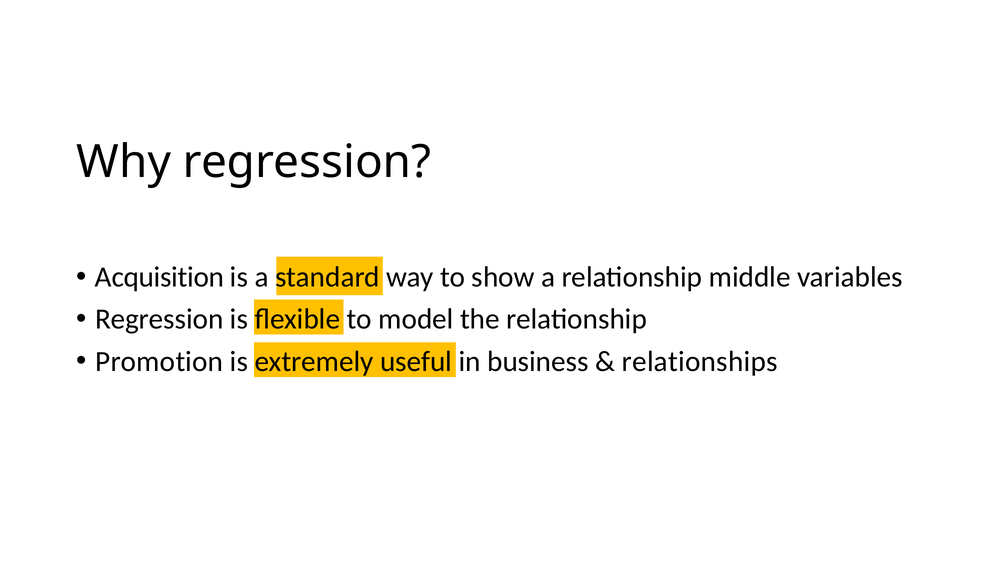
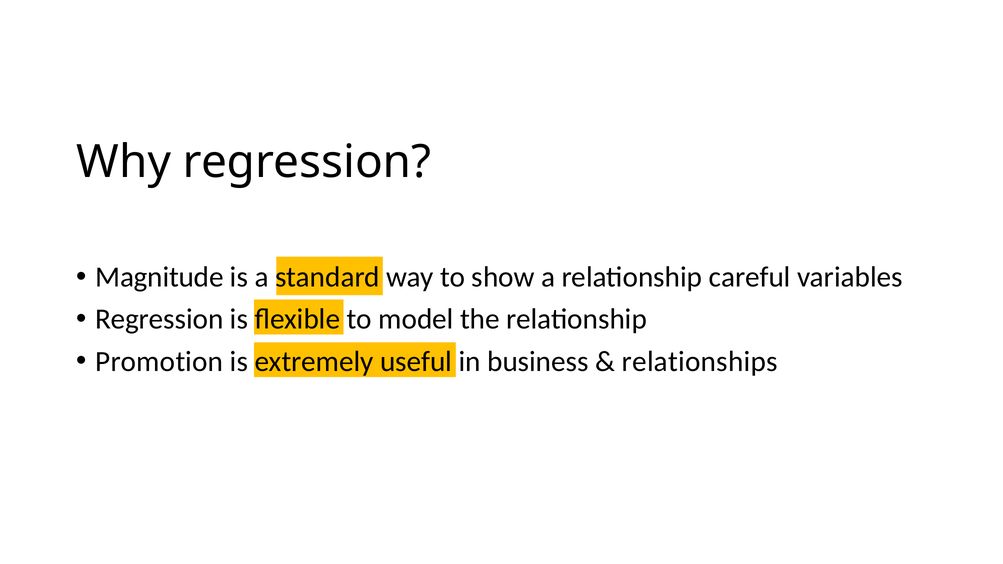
Acquisition: Acquisition -> Magnitude
middle: middle -> careful
